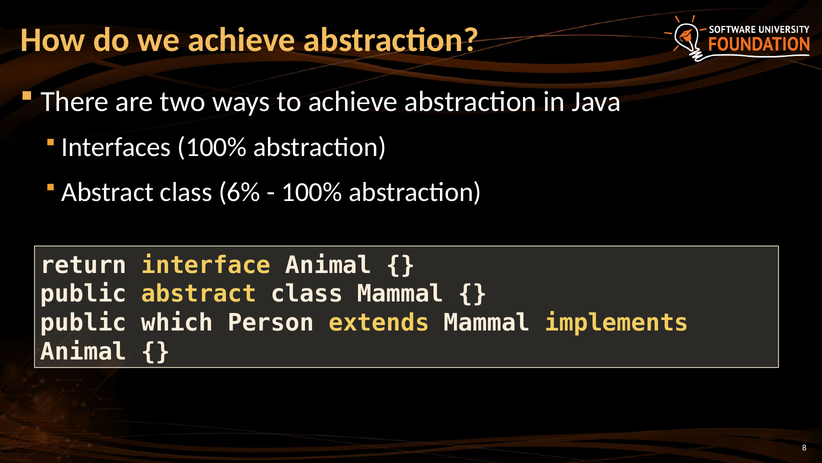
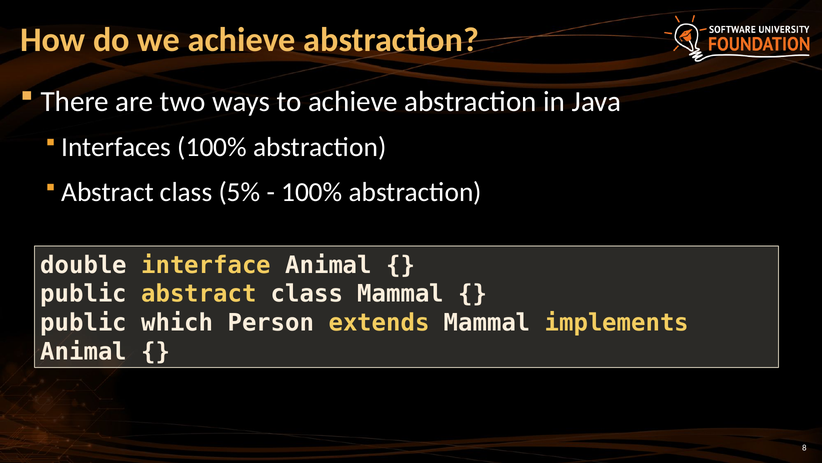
6%: 6% -> 5%
return: return -> double
